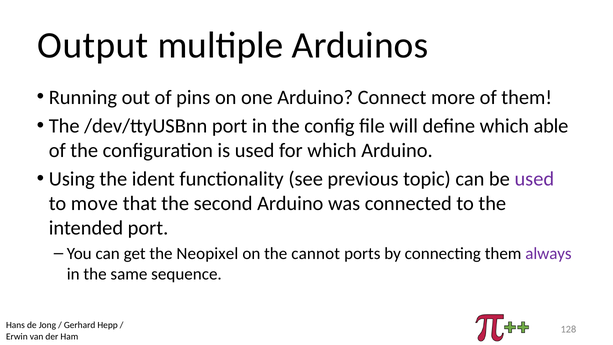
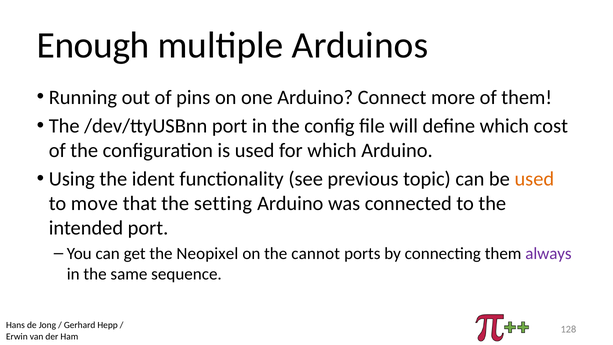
Output: Output -> Enough
able: able -> cost
used at (534, 179) colour: purple -> orange
second: second -> setting
